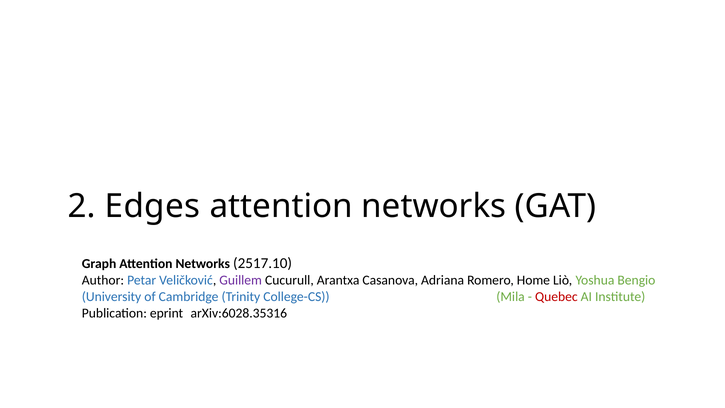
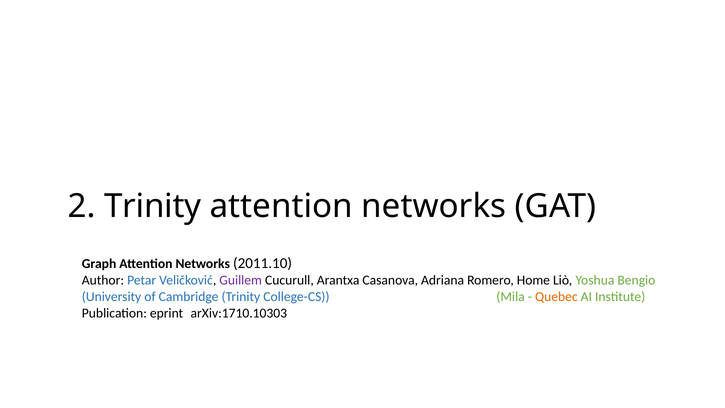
2 Edges: Edges -> Trinity
2517.10: 2517.10 -> 2011.10
Quebec colour: red -> orange
arXiv:6028.35316: arXiv:6028.35316 -> arXiv:1710.10303
